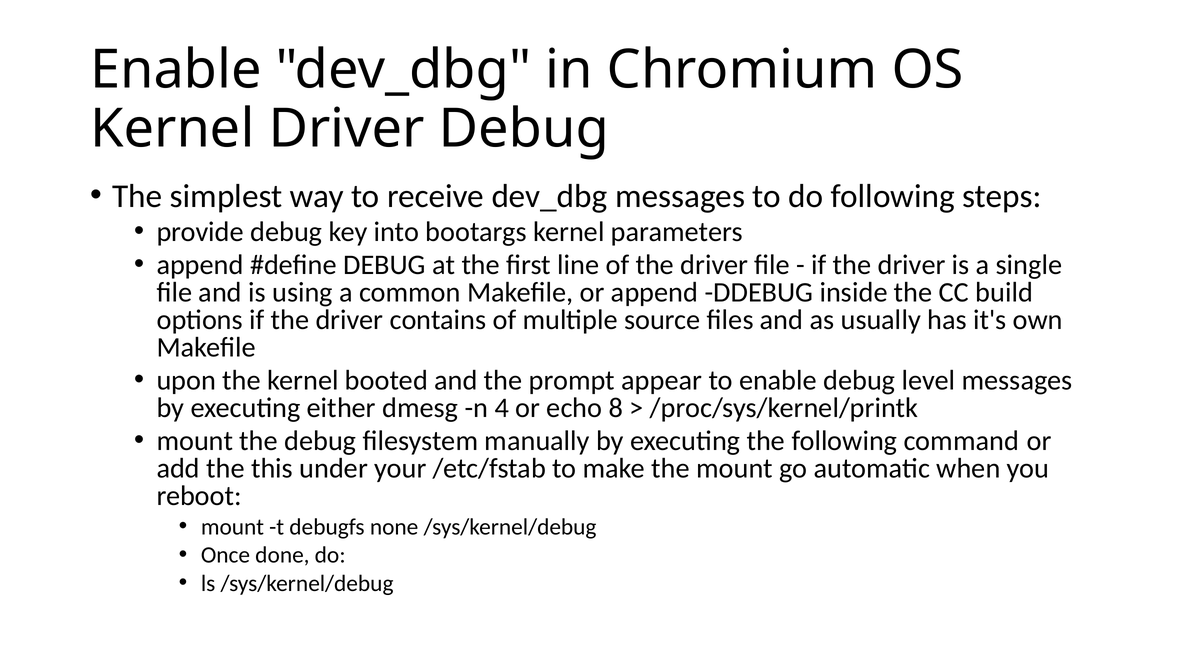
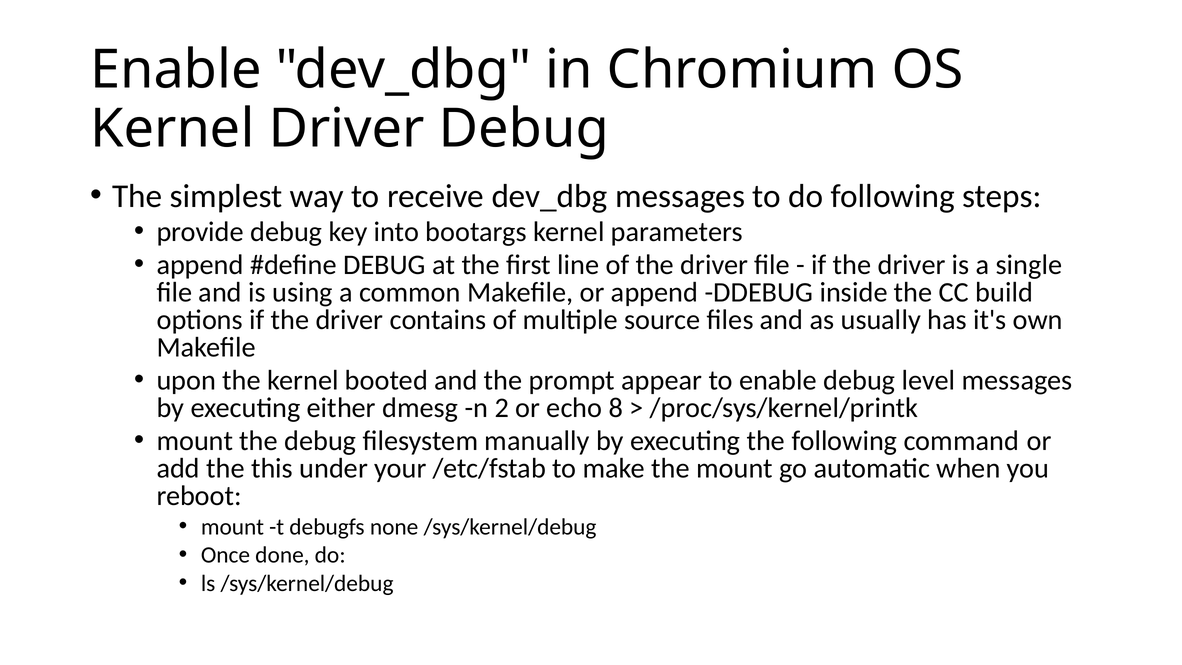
4: 4 -> 2
